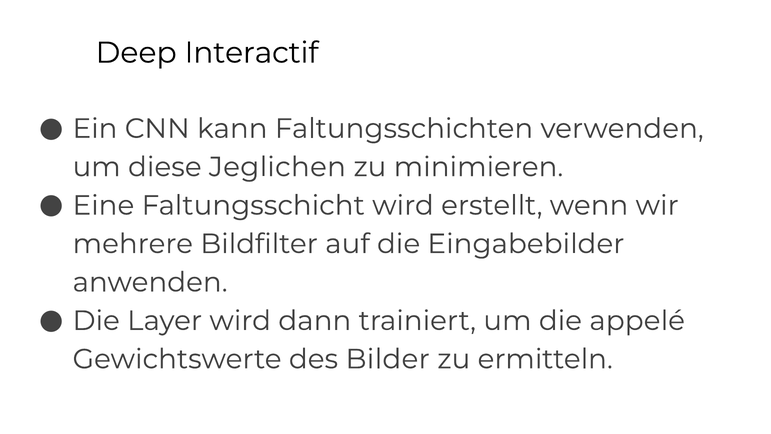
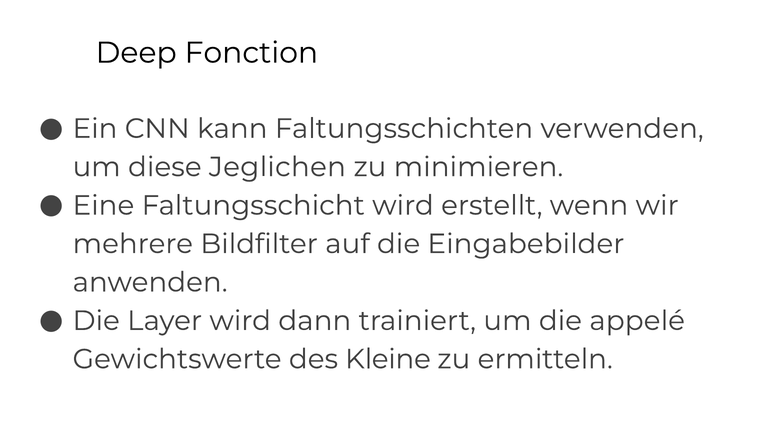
Interactif: Interactif -> Fonction
Bilder: Bilder -> Kleine
